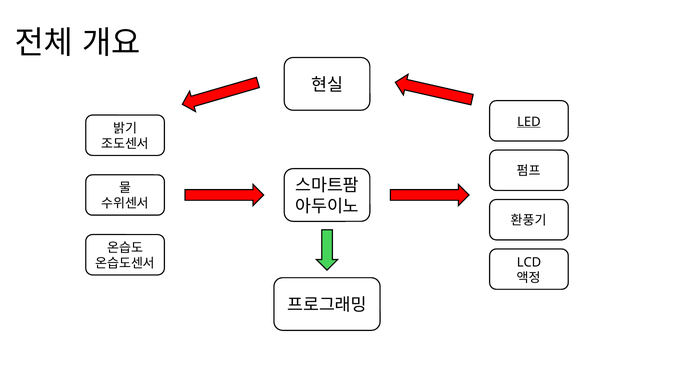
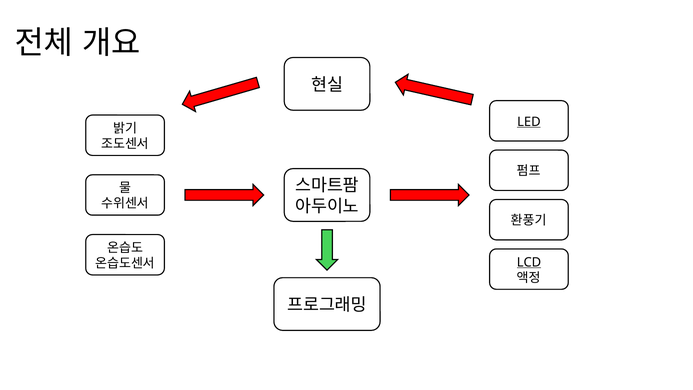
LCD underline: none -> present
